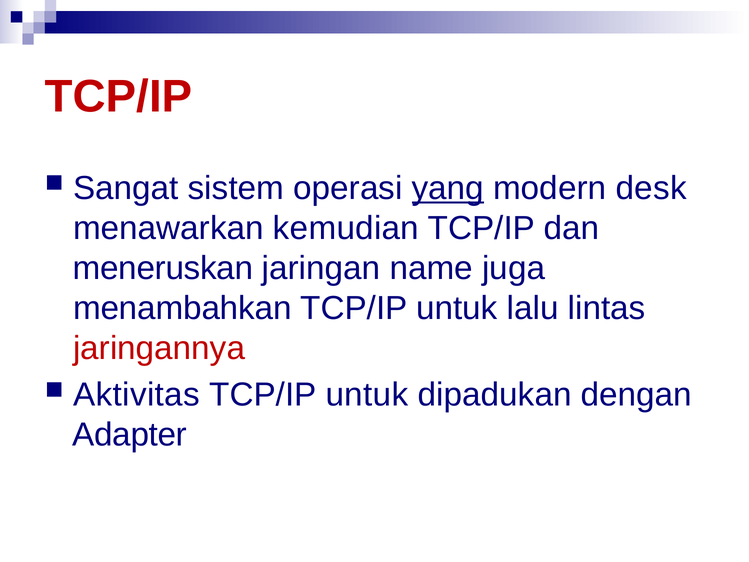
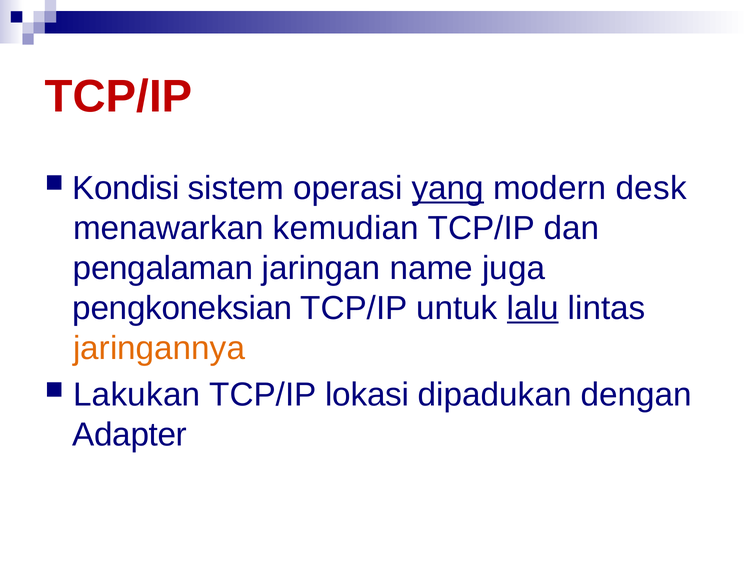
Sangat: Sangat -> Kondisi
meneruskan: meneruskan -> pengalaman
menambahkan: menambahkan -> pengkoneksian
lalu underline: none -> present
jaringannya colour: red -> orange
Aktivitas: Aktivitas -> Lakukan
untuk at (367, 395): untuk -> lokasi
